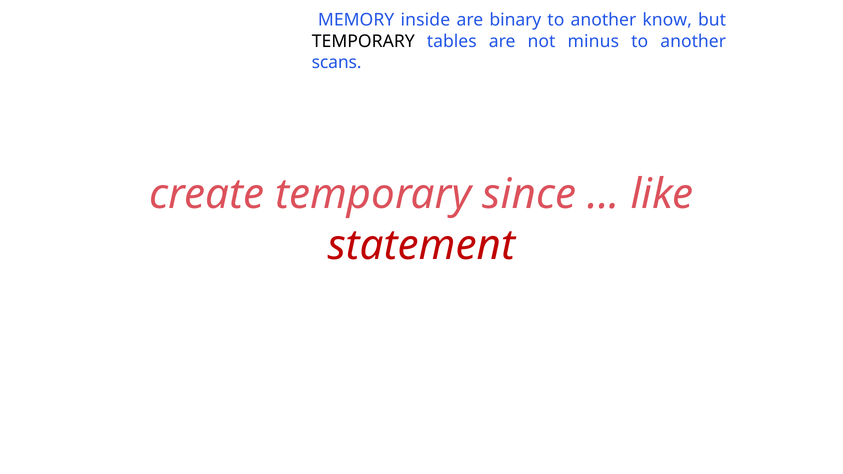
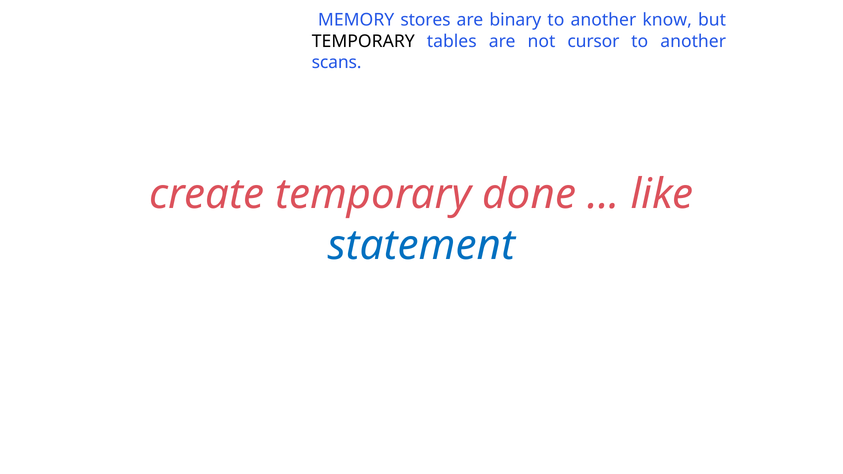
inside: inside -> stores
minus: minus -> cursor
since: since -> done
statement colour: red -> blue
